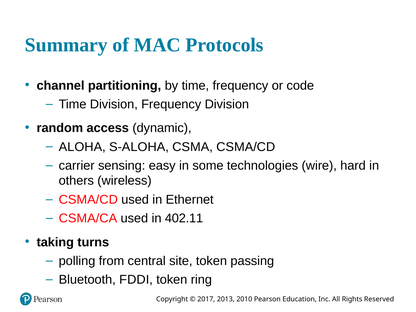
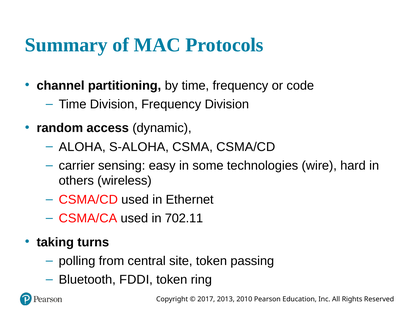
402.11: 402.11 -> 702.11
